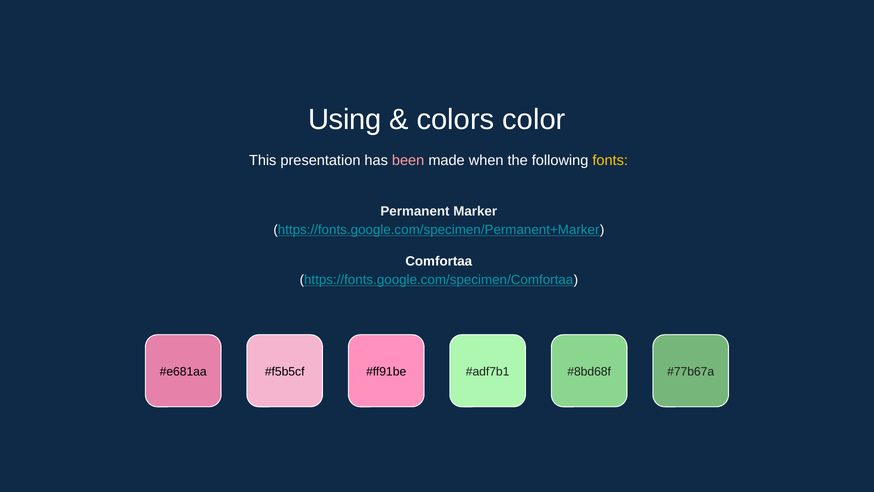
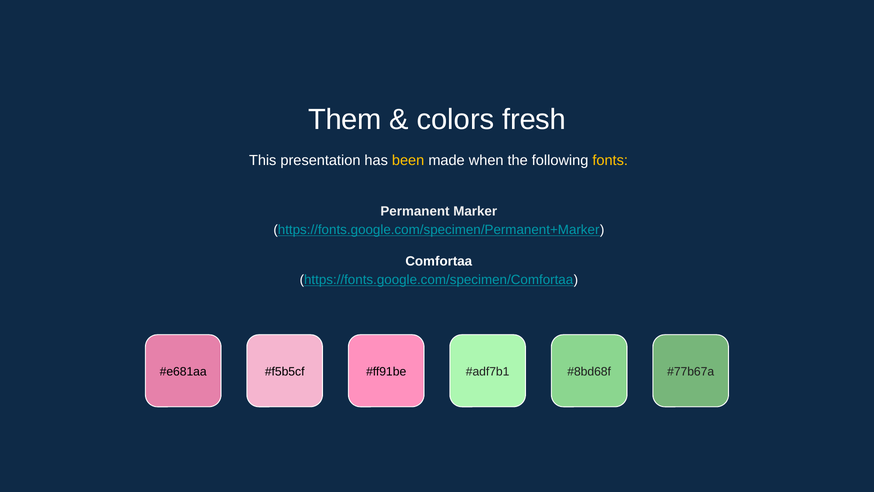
Using: Using -> Them
color: color -> fresh
been colour: pink -> yellow
